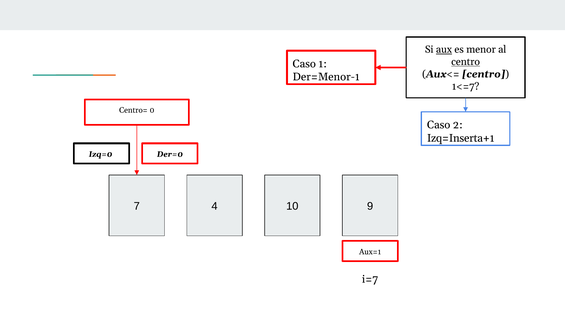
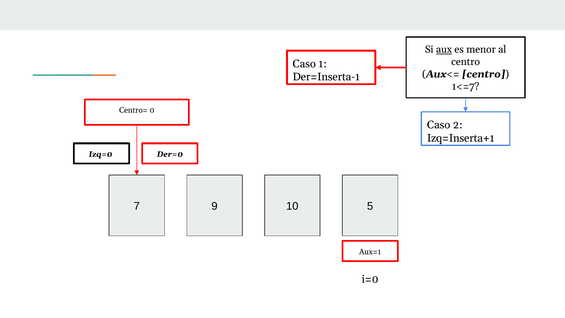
centro at (466, 62) underline: present -> none
Der=Menor-1: Der=Menor-1 -> Der=Inserta-1
4: 4 -> 9
9: 9 -> 5
i=7: i=7 -> i=0
